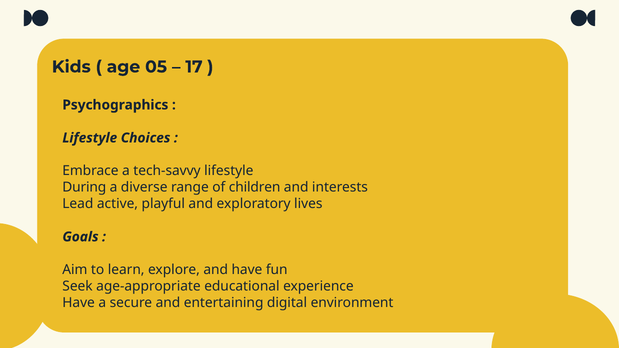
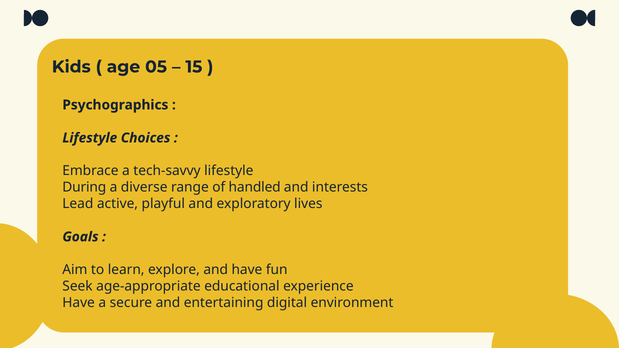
17: 17 -> 15
children: children -> handled
